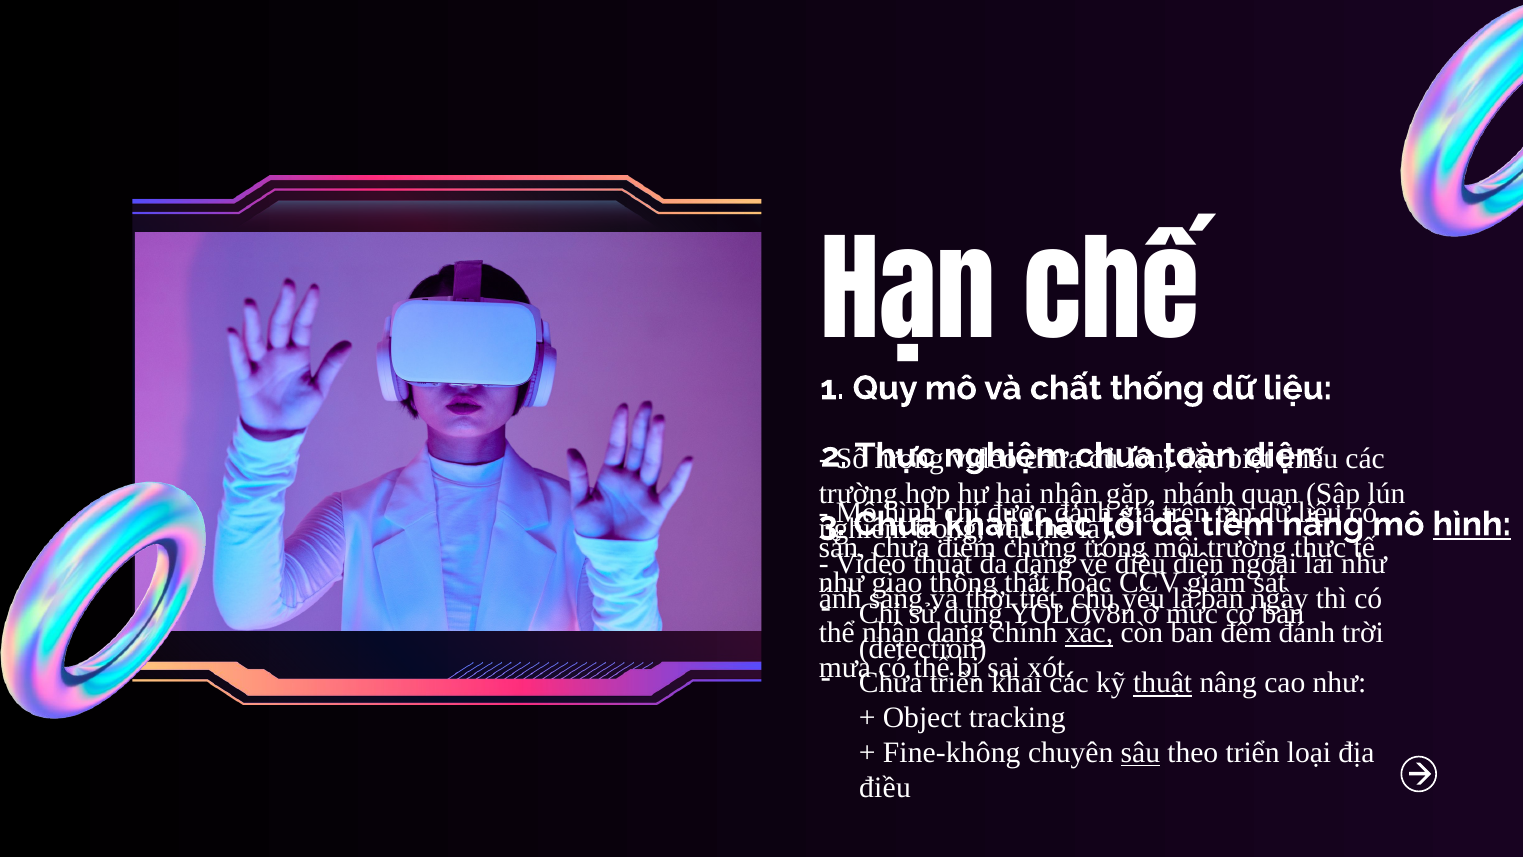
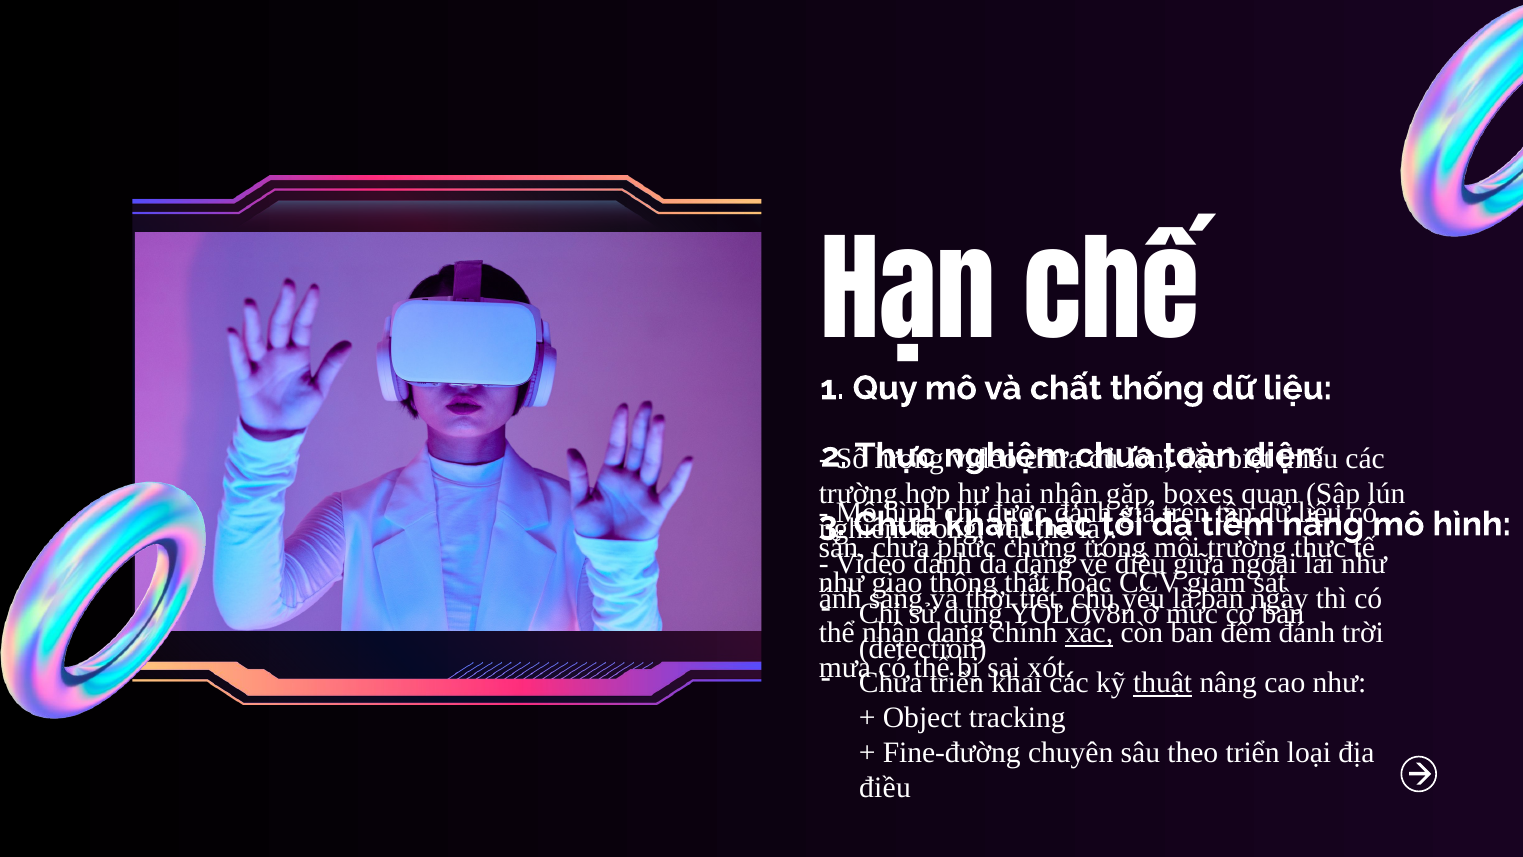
nhánh: nhánh -> boxes
hình at (1472, 524) underline: present -> none
điểm: điểm -> phức
Video thuật: thuật -> đánh
điều diện: diện -> giữa
Fine-không: Fine-không -> Fine-đường
sâu underline: present -> none
